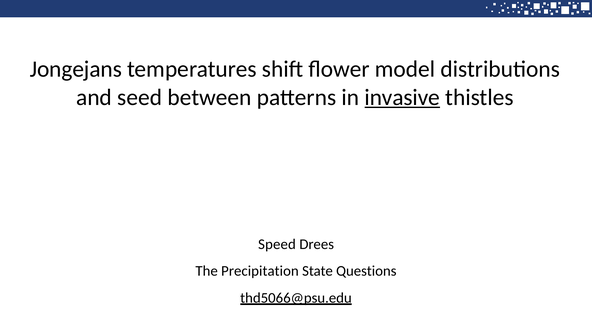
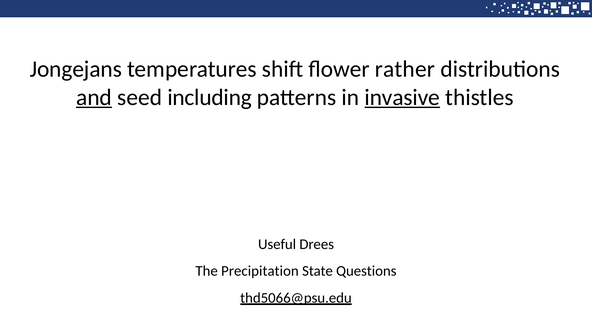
model: model -> rather
and underline: none -> present
between: between -> including
Speed: Speed -> Useful
